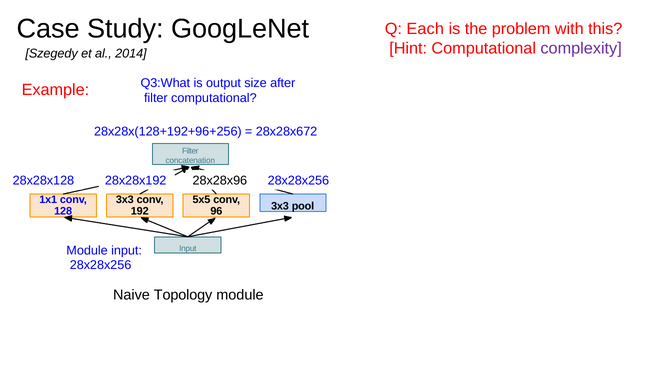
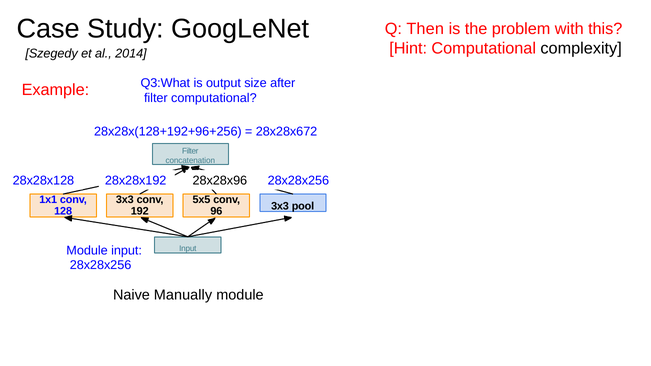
Each: Each -> Then
complexity colour: purple -> black
Topology: Topology -> Manually
